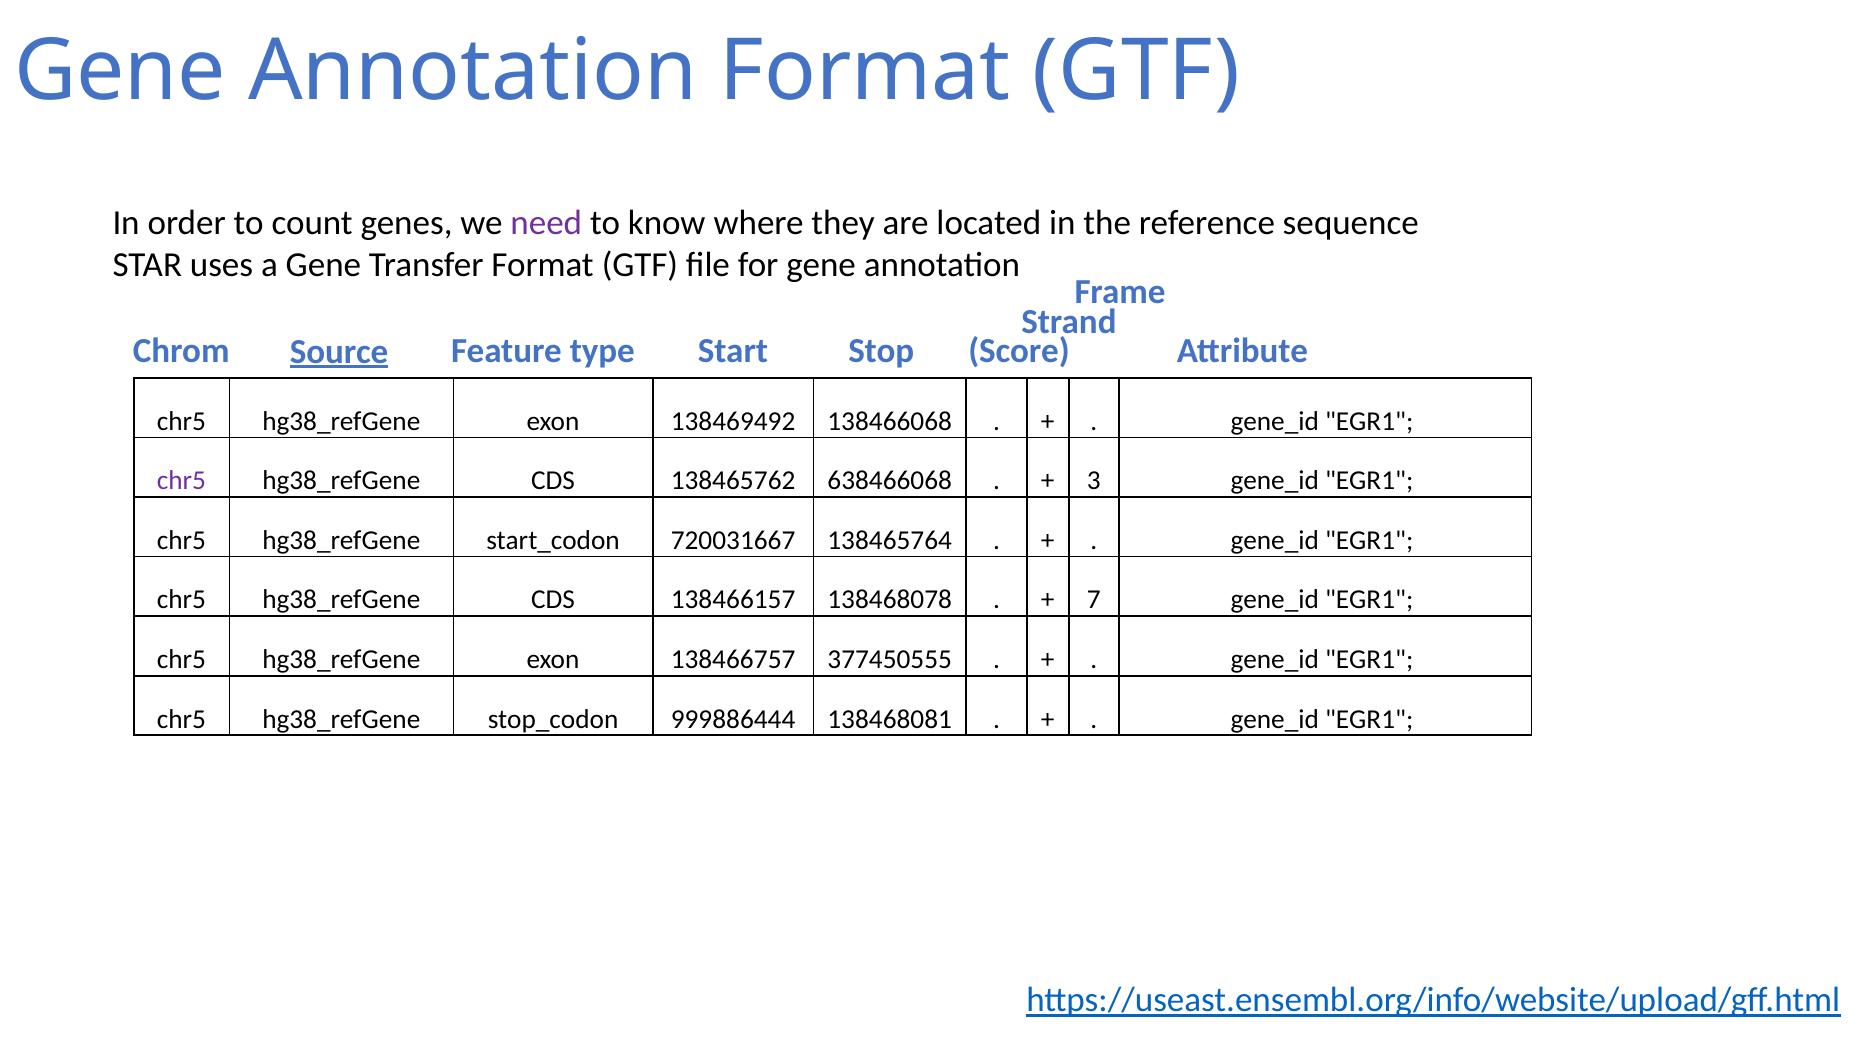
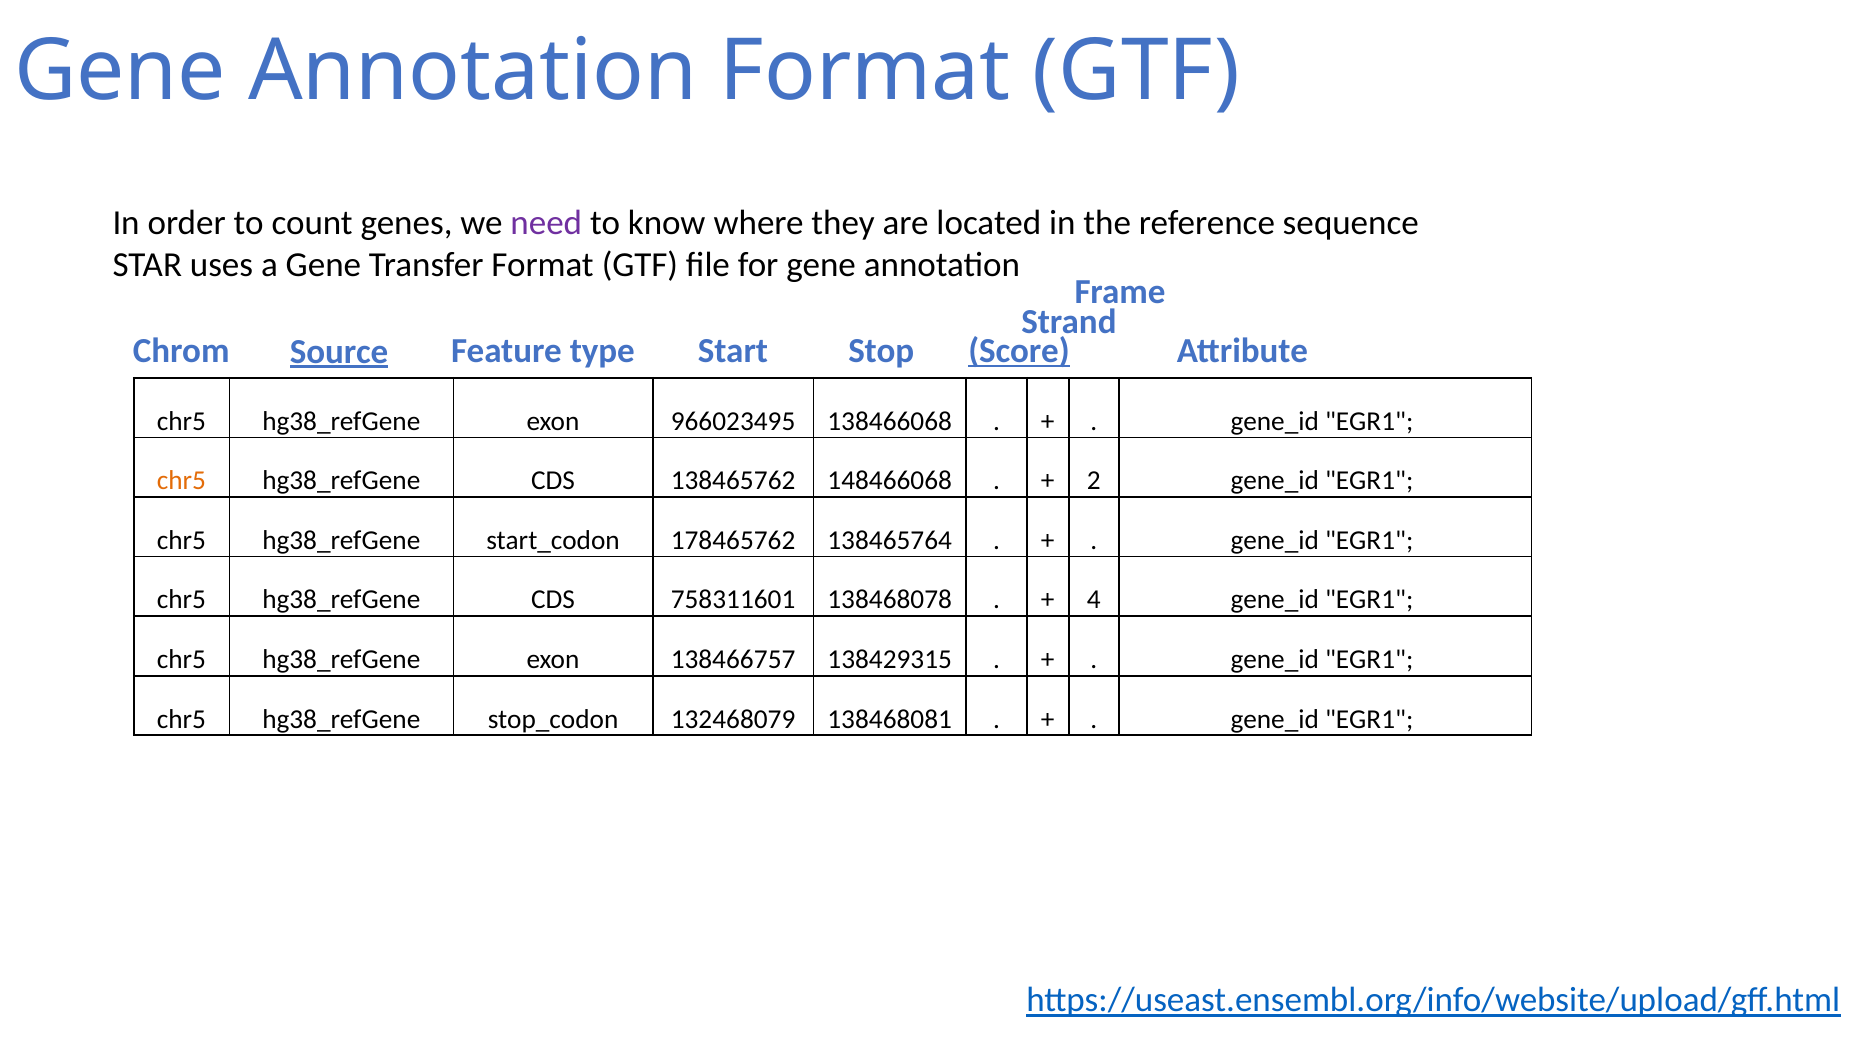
Score underline: none -> present
138469492: 138469492 -> 966023495
chr5 at (181, 481) colour: purple -> orange
638466068: 638466068 -> 148466068
3: 3 -> 2
720031667: 720031667 -> 178465762
138466157: 138466157 -> 758311601
7: 7 -> 4
377450555: 377450555 -> 138429315
999886444: 999886444 -> 132468079
